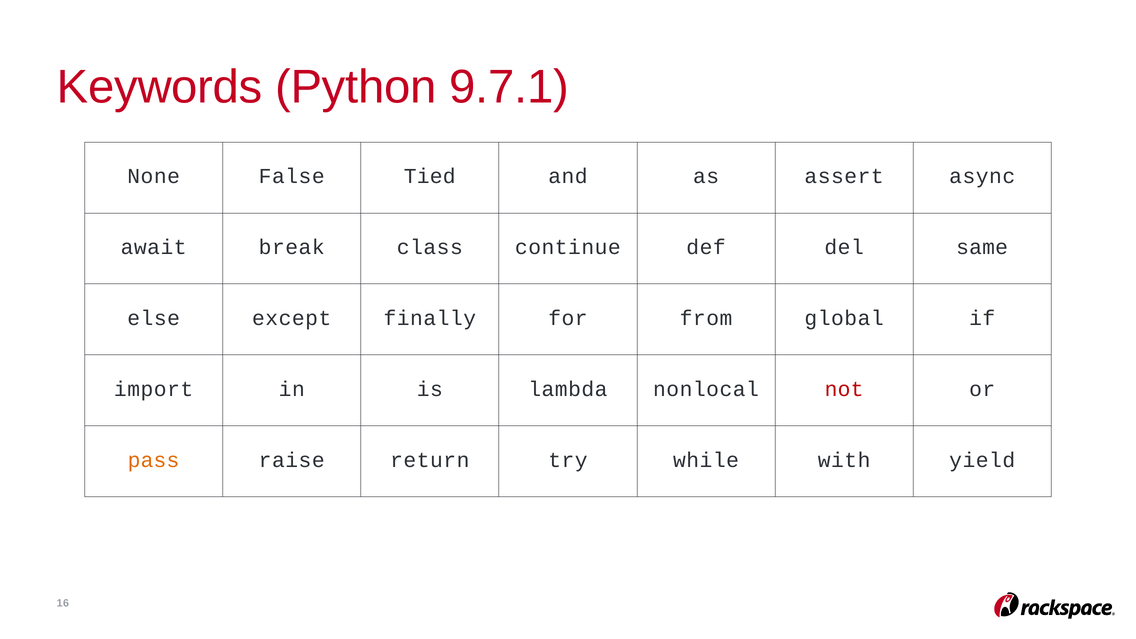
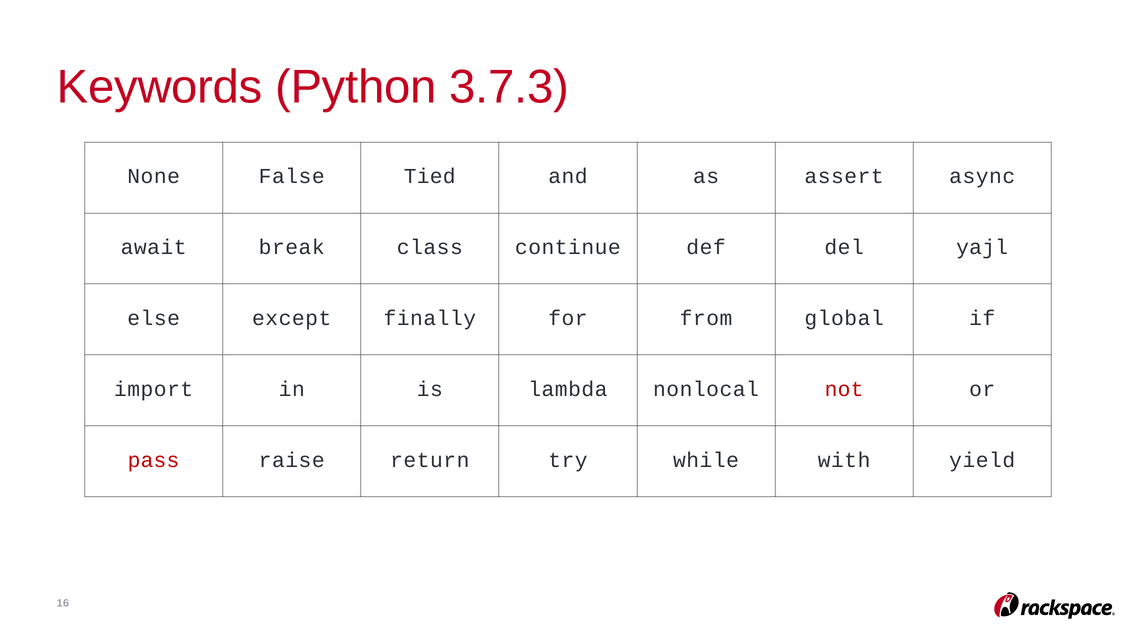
9.7.1: 9.7.1 -> 3.7.3
same: same -> yajl
pass colour: orange -> red
